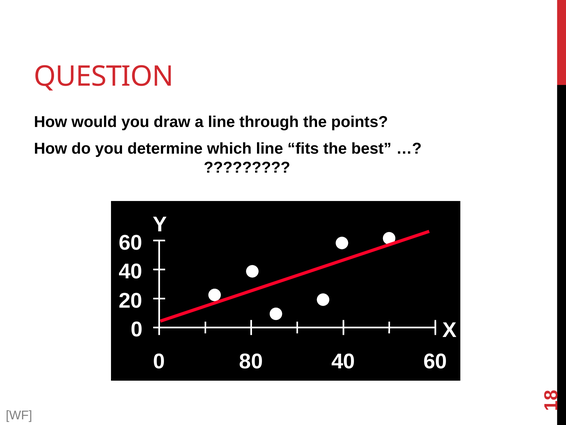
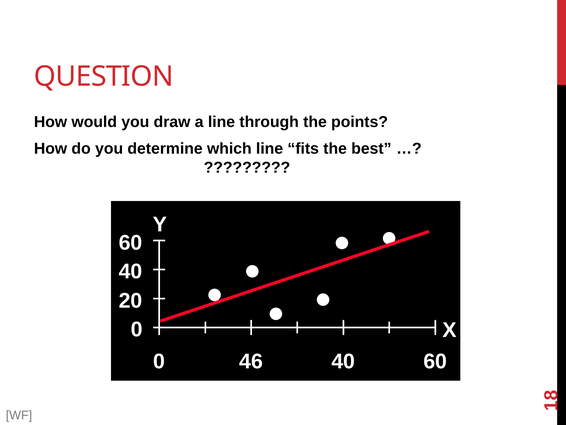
80: 80 -> 46
